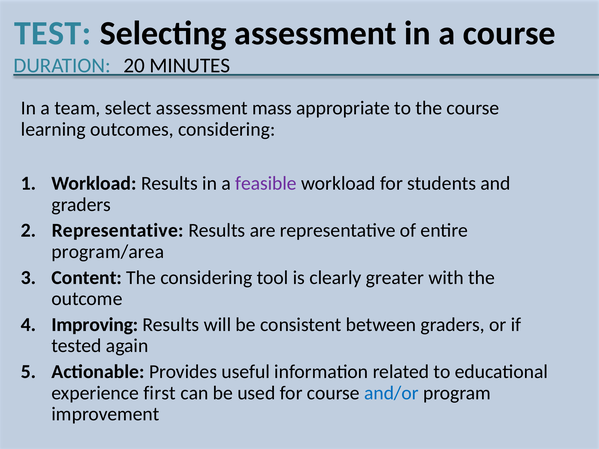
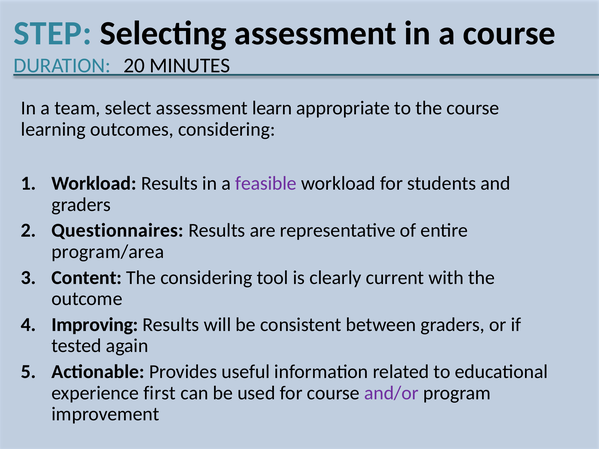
TEST: TEST -> STEP
mass: mass -> learn
Representative at (118, 231): Representative -> Questionnaires
greater: greater -> current
and/or colour: blue -> purple
